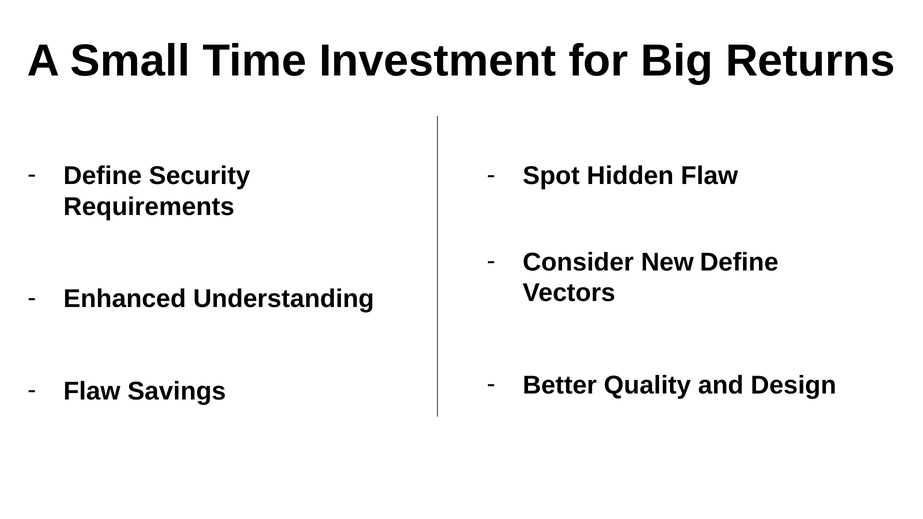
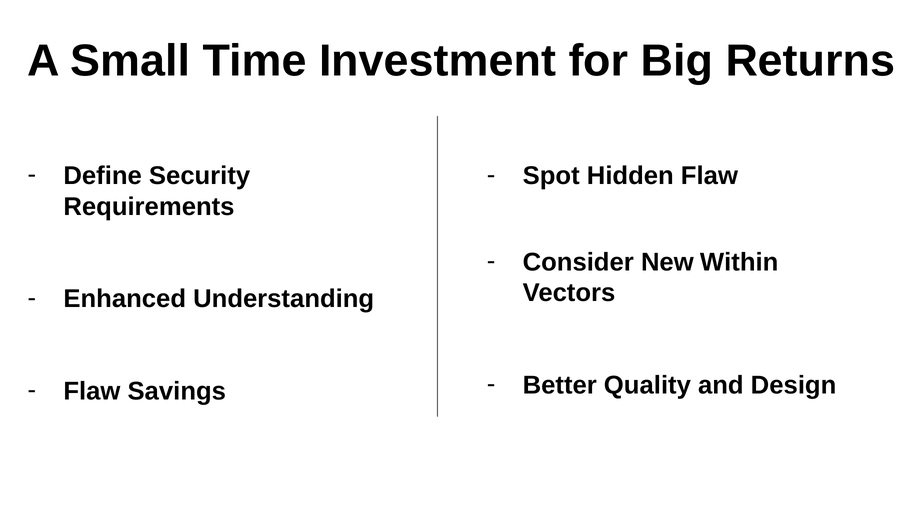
New Define: Define -> Within
